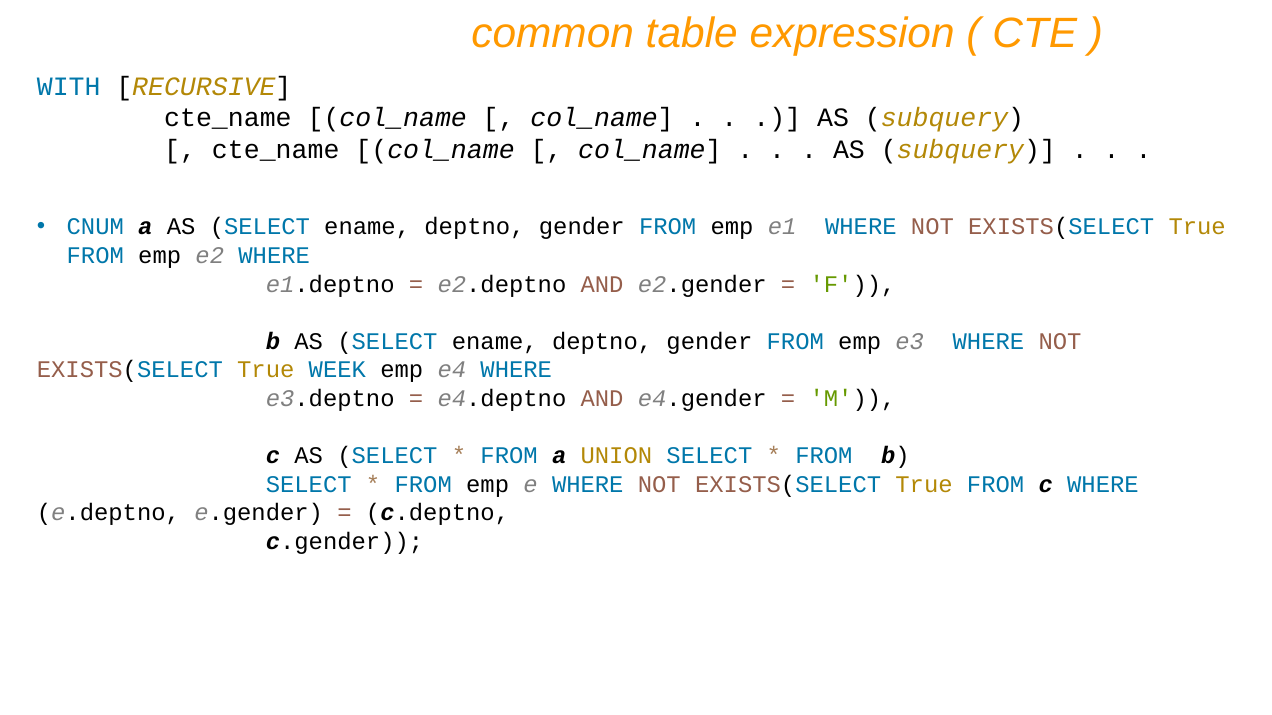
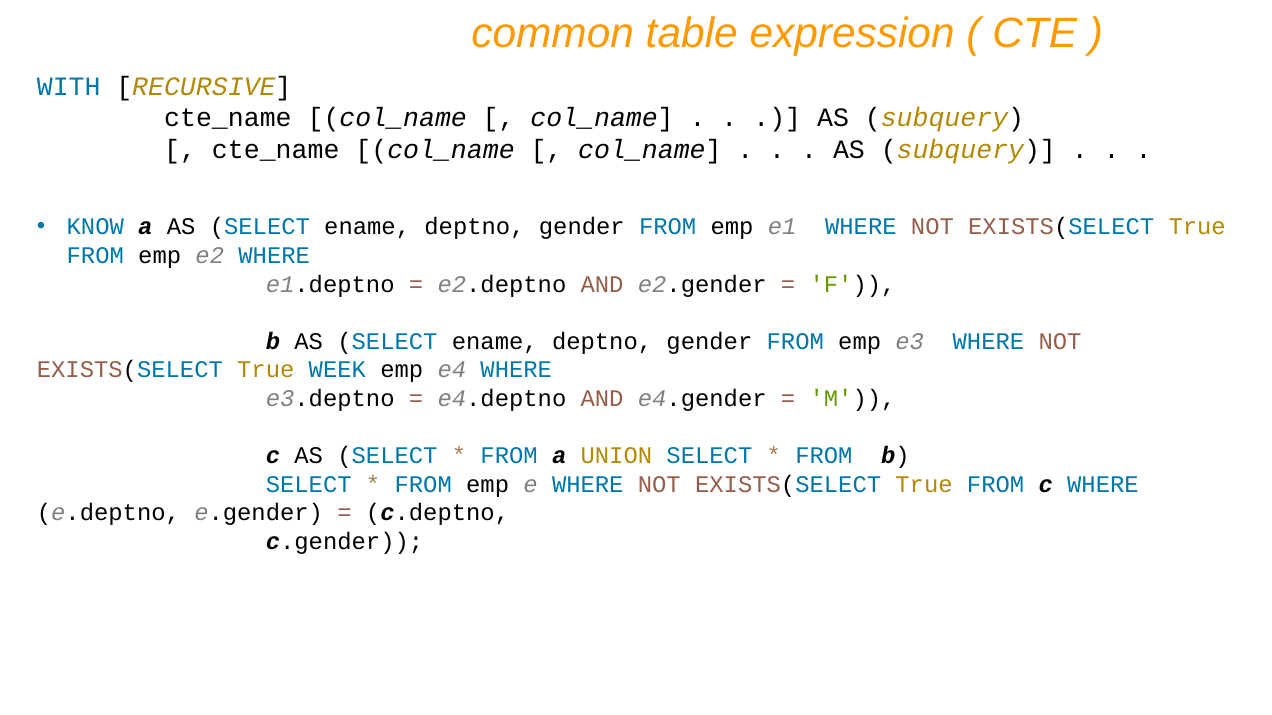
CNUM: CNUM -> KNOW
